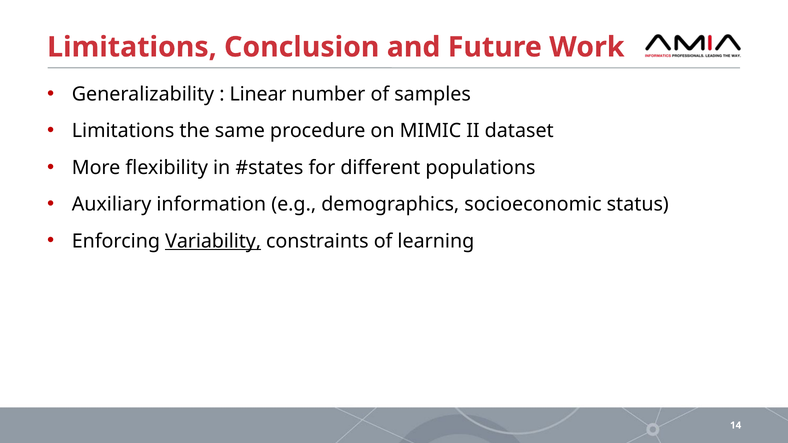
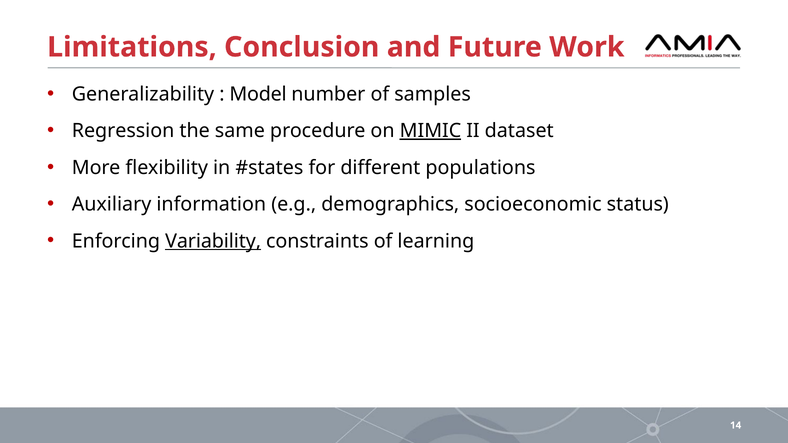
Linear: Linear -> Model
Limitations at (123, 131): Limitations -> Regression
MIMIC underline: none -> present
